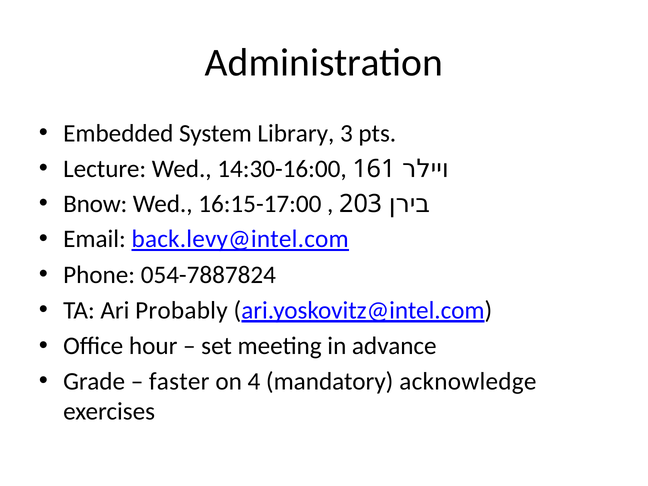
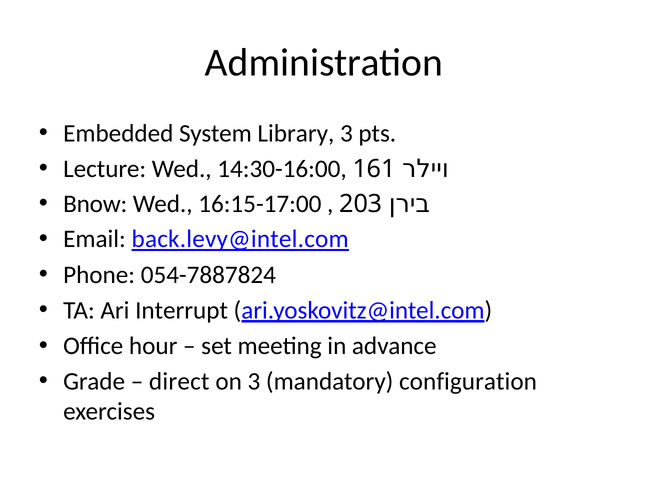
Probably: Probably -> Interrupt
faster: faster -> direct
on 4: 4 -> 3
acknowledge: acknowledge -> configuration
